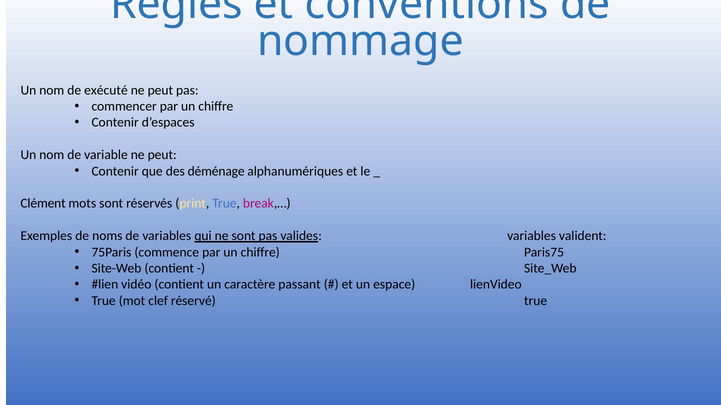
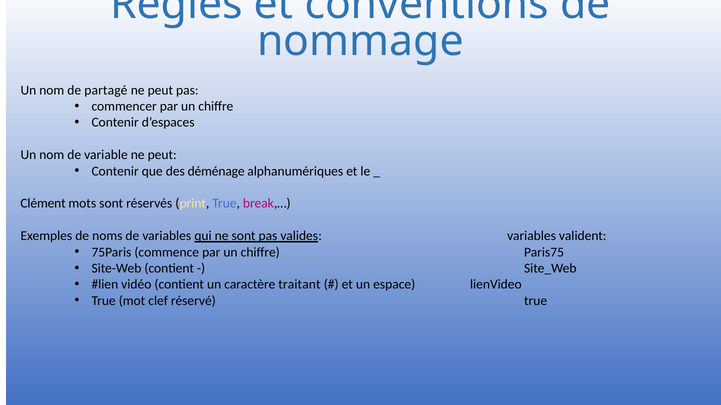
exécuté: exécuté -> partagé
passant: passant -> traitant
